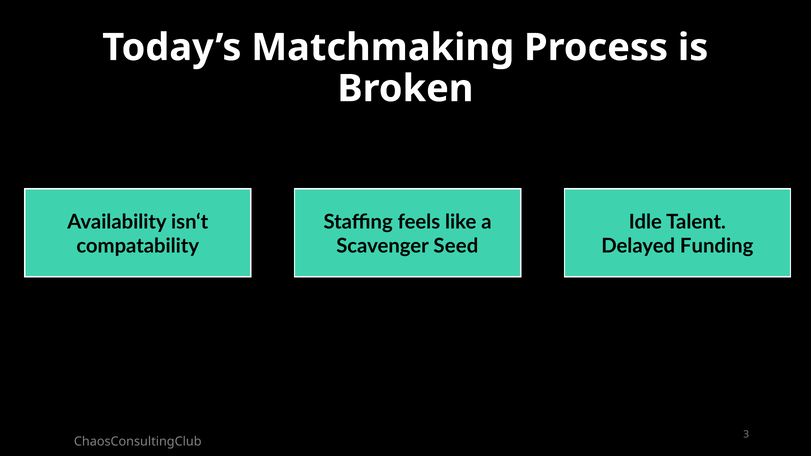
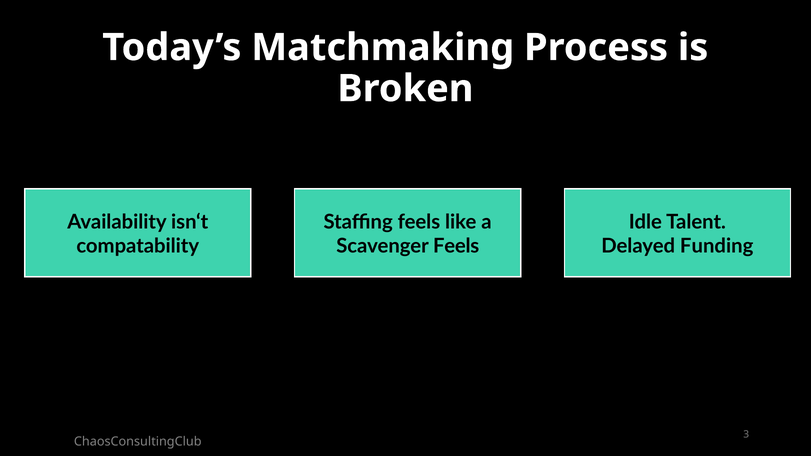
Scavenger Seed: Seed -> Feels
